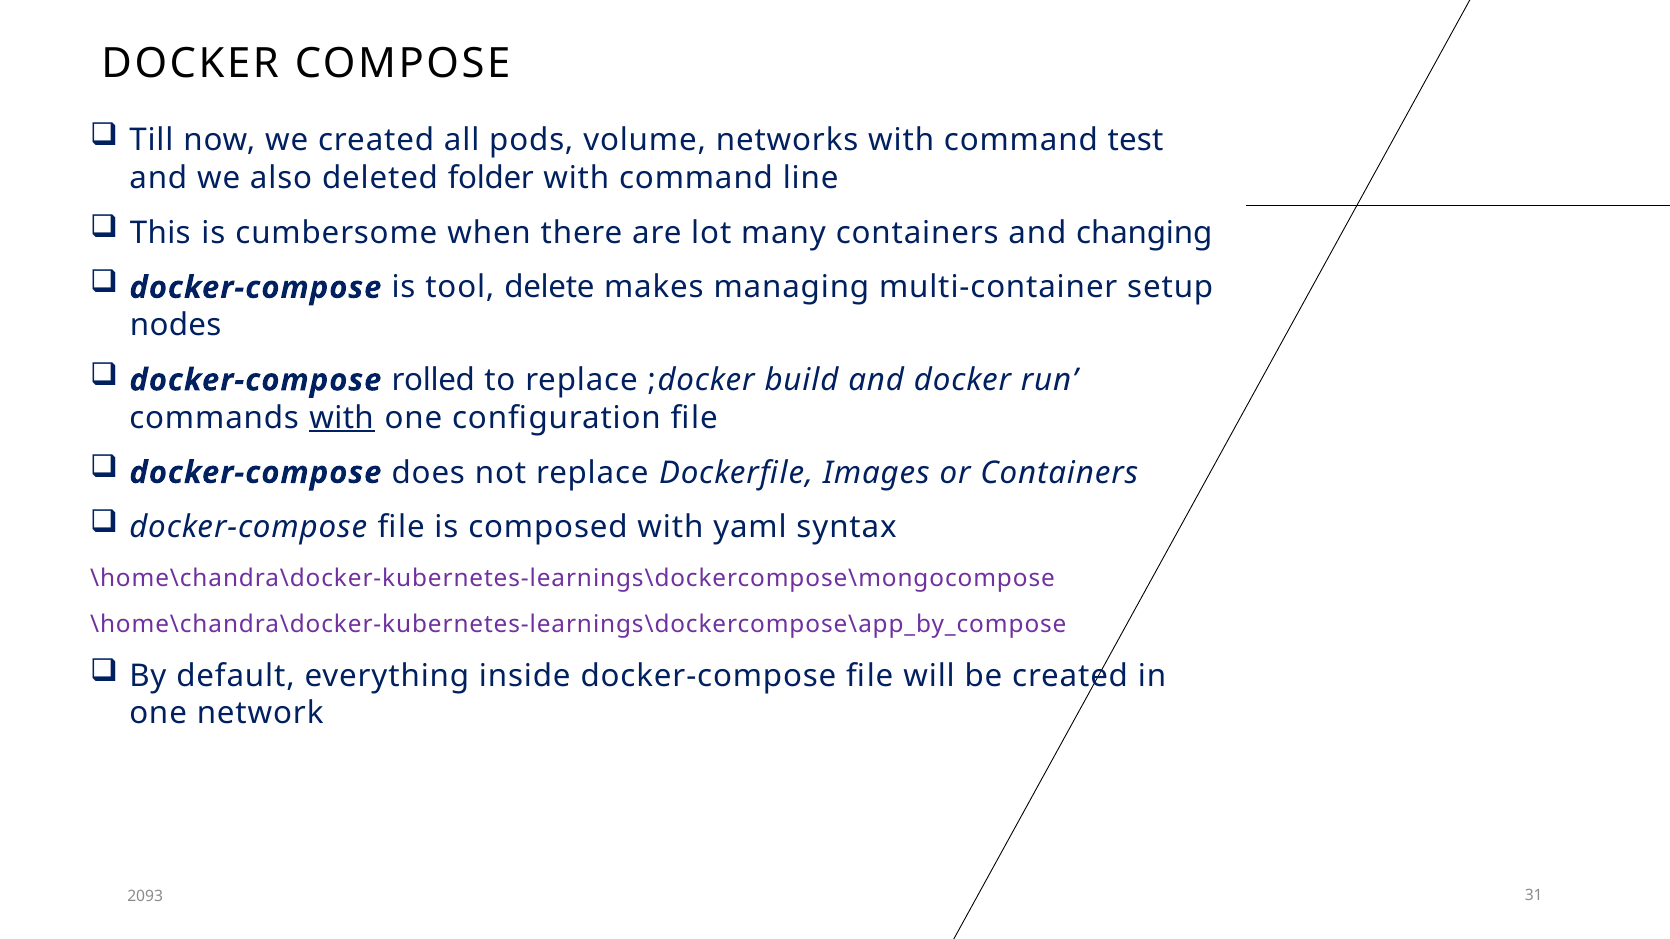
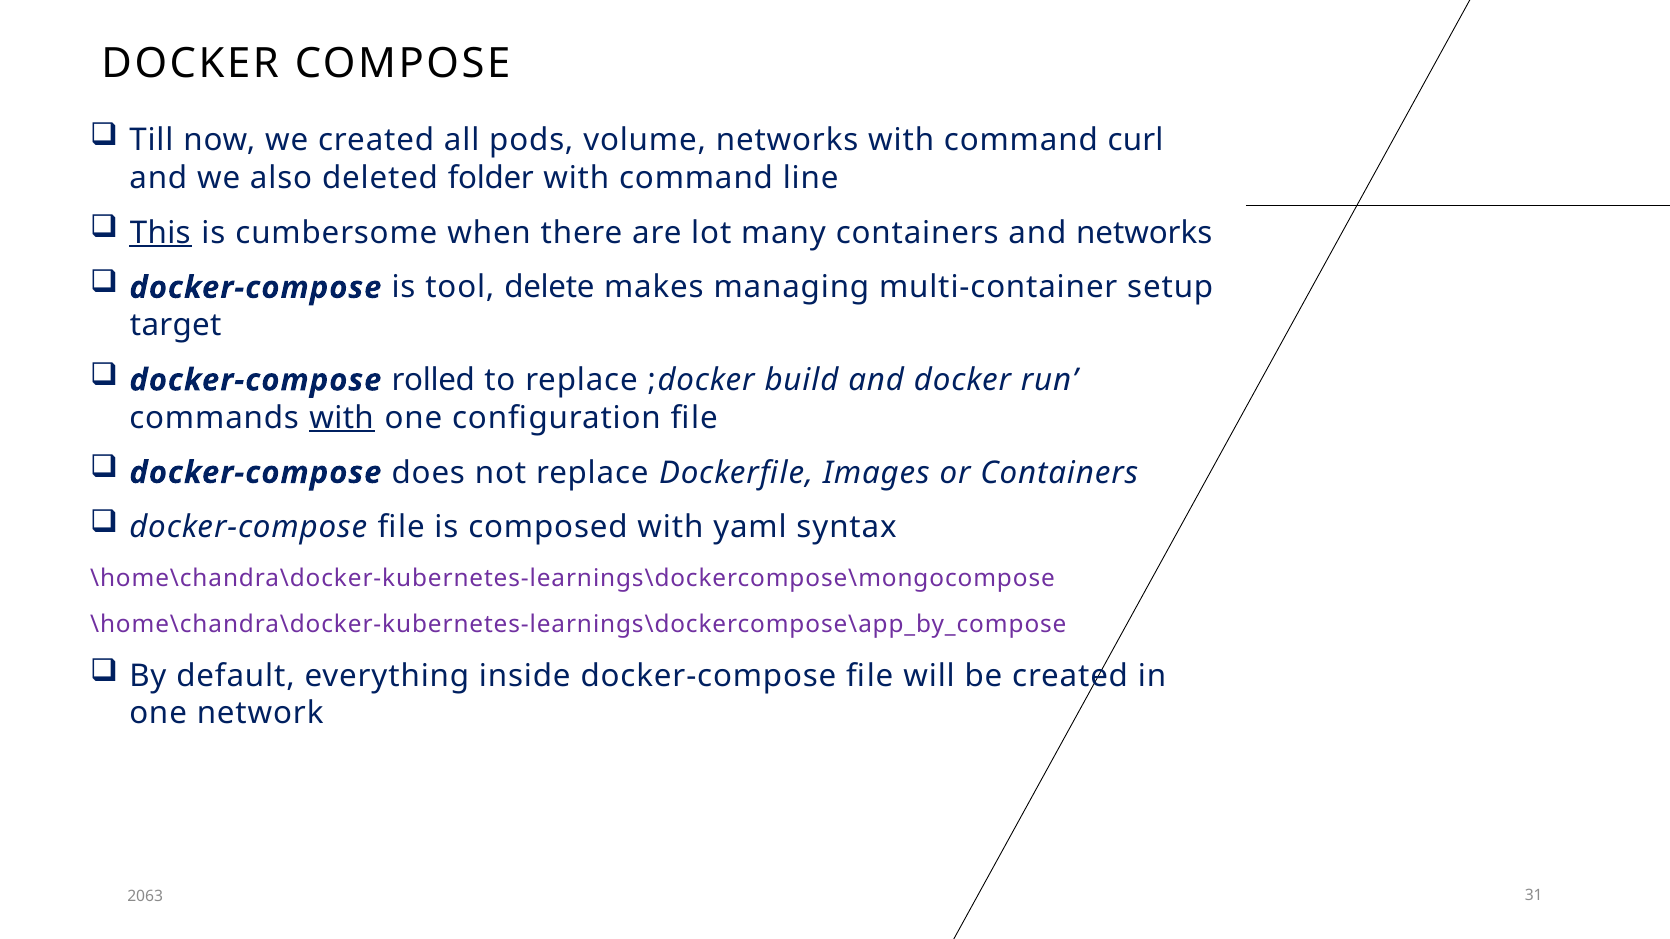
test: test -> curl
This underline: none -> present
and changing: changing -> networks
nodes: nodes -> target
2093: 2093 -> 2063
